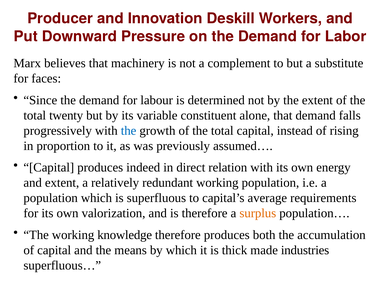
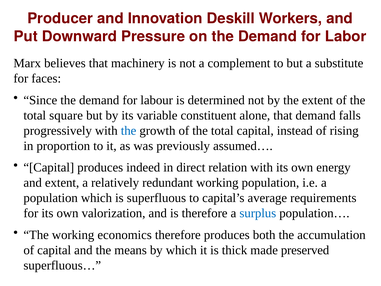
twenty: twenty -> square
surplus colour: orange -> blue
knowledge: knowledge -> economics
industries: industries -> preserved
